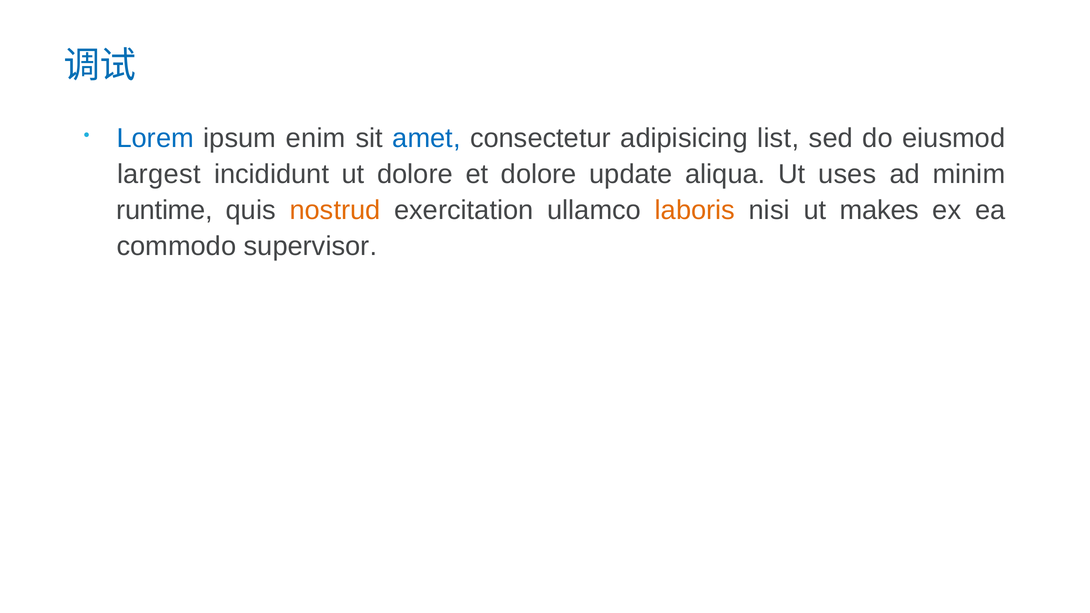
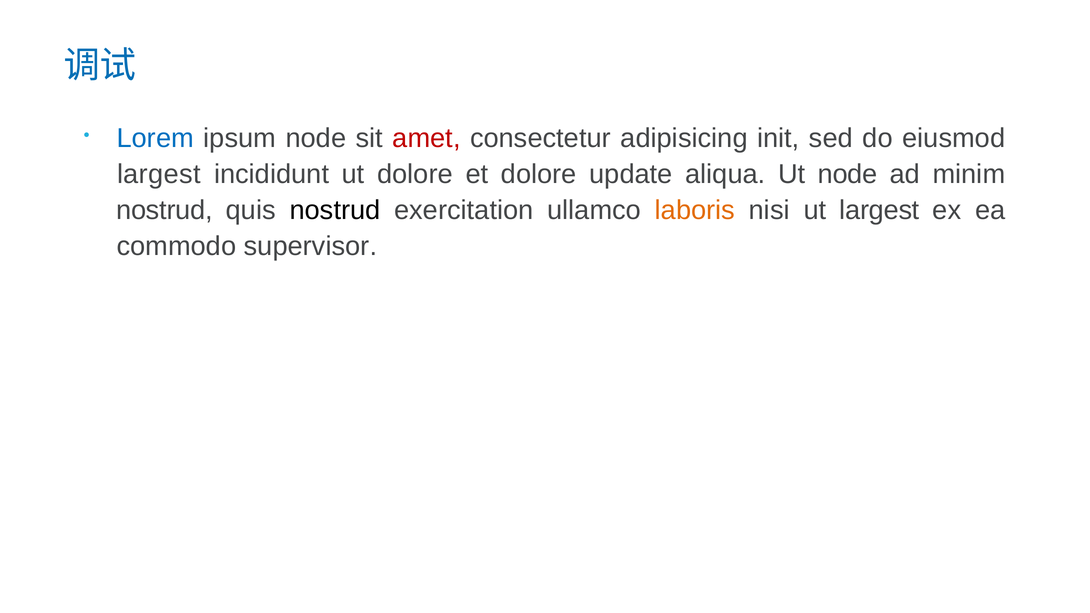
ipsum enim: enim -> node
amet colour: blue -> red
list: list -> init
Ut uses: uses -> node
runtime at (164, 210): runtime -> nostrud
nostrud at (335, 210) colour: orange -> black
ut makes: makes -> largest
